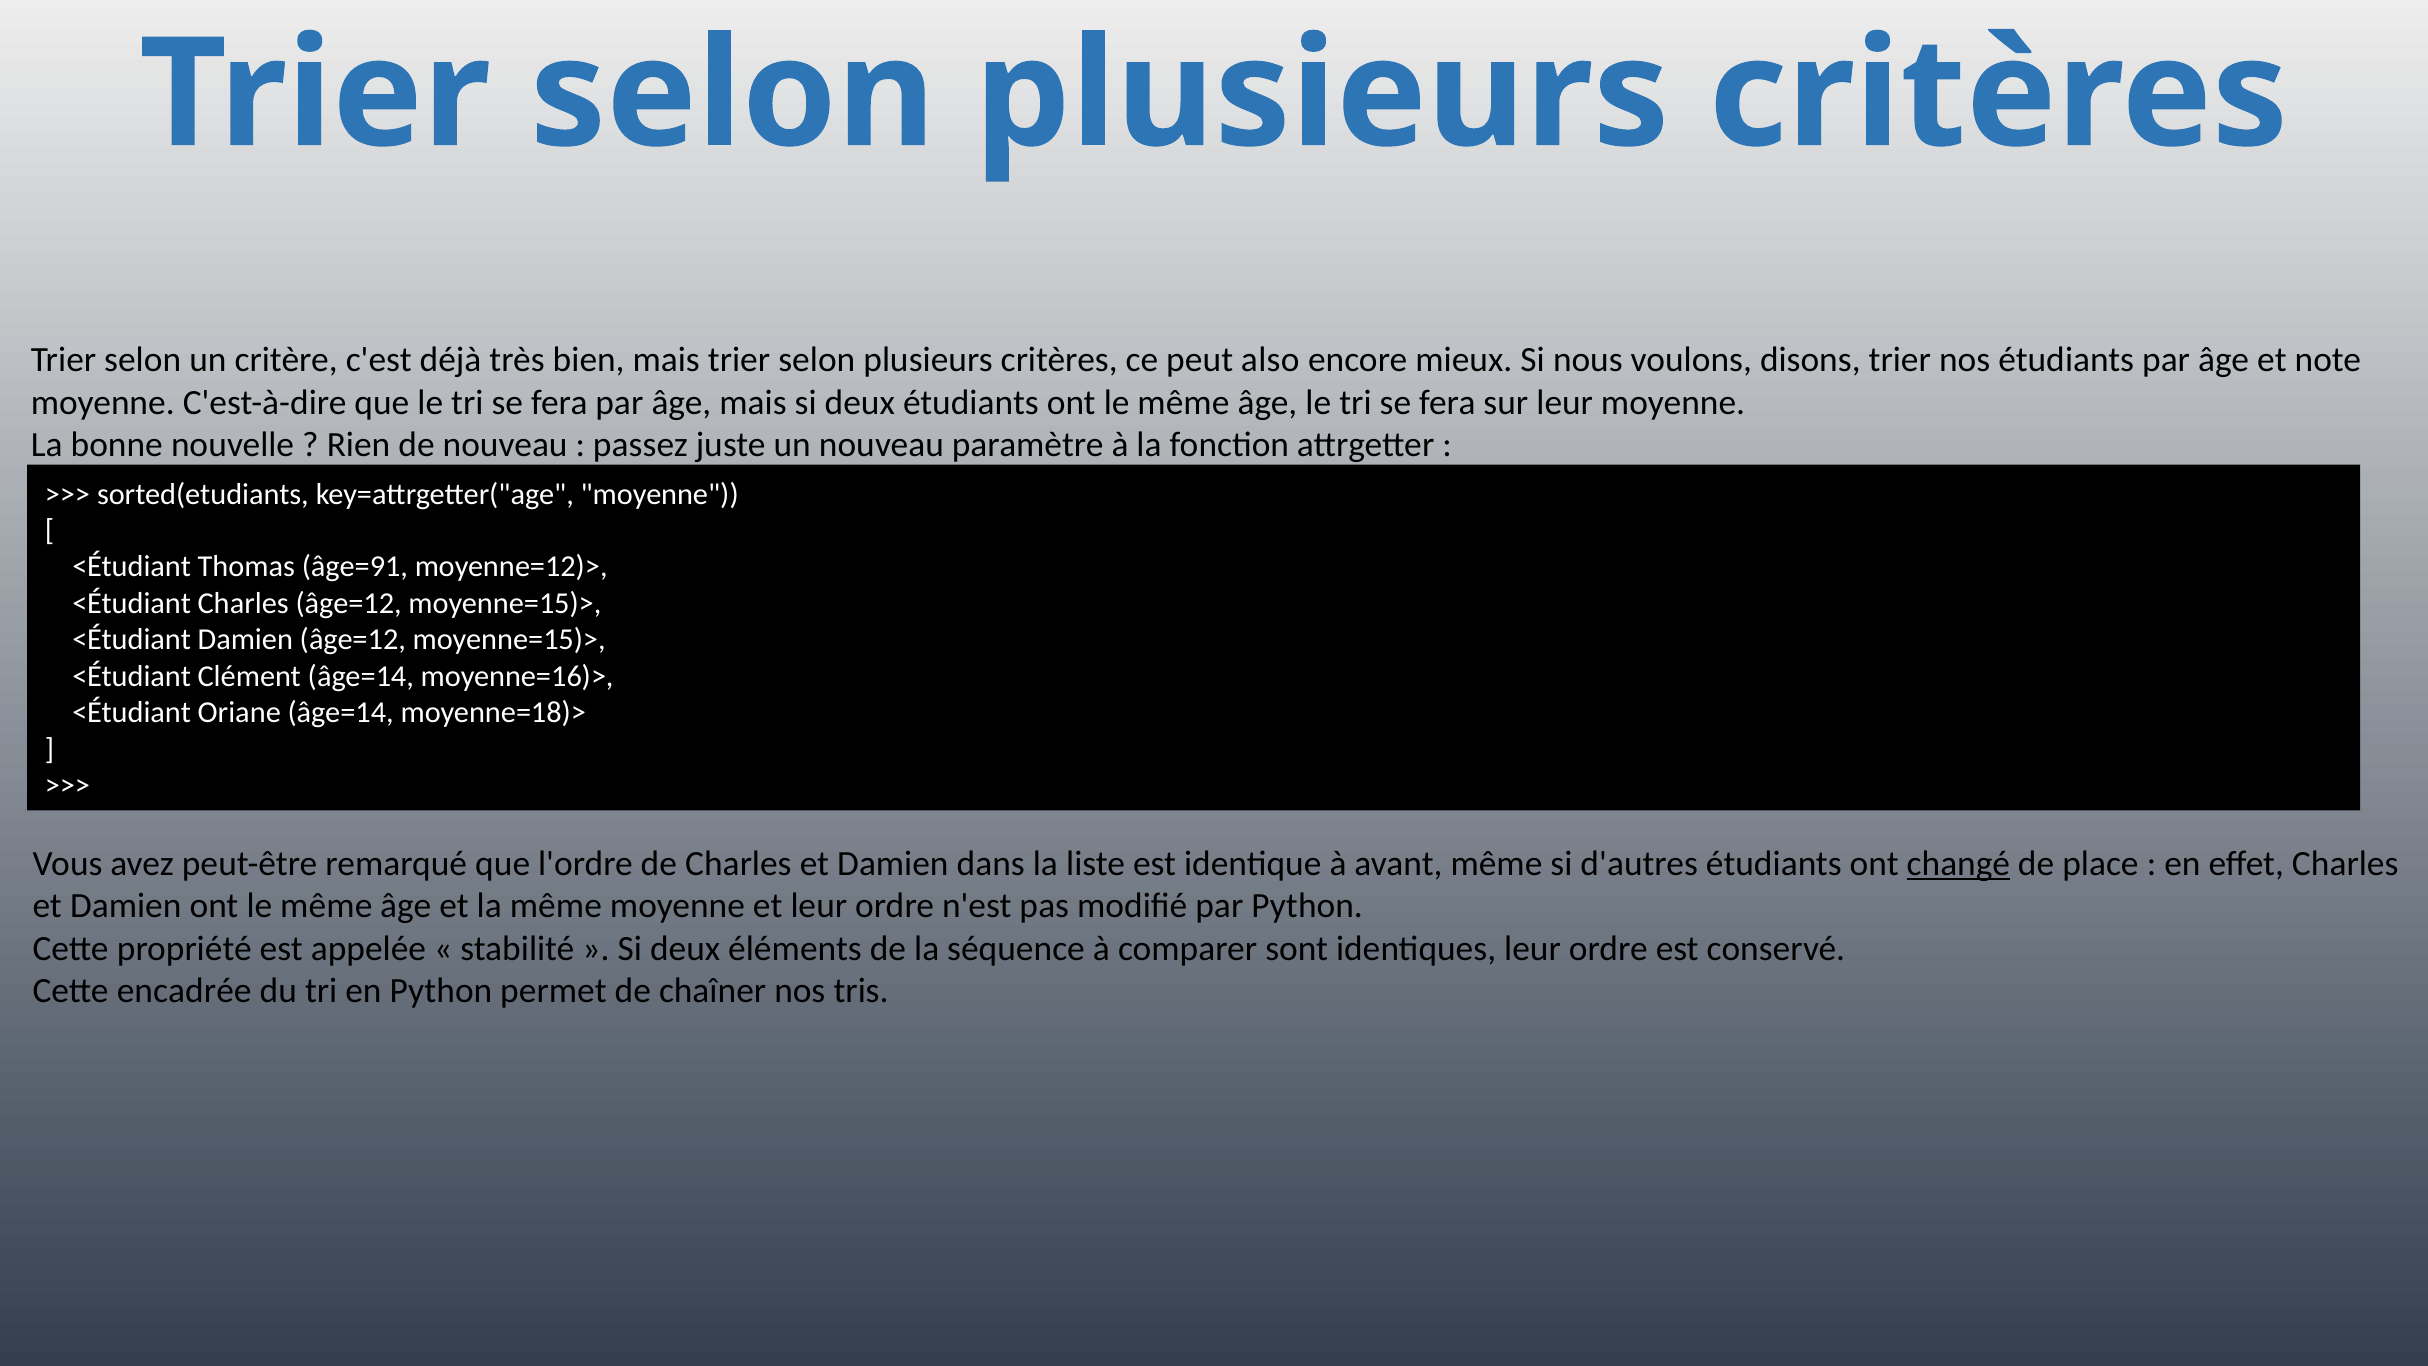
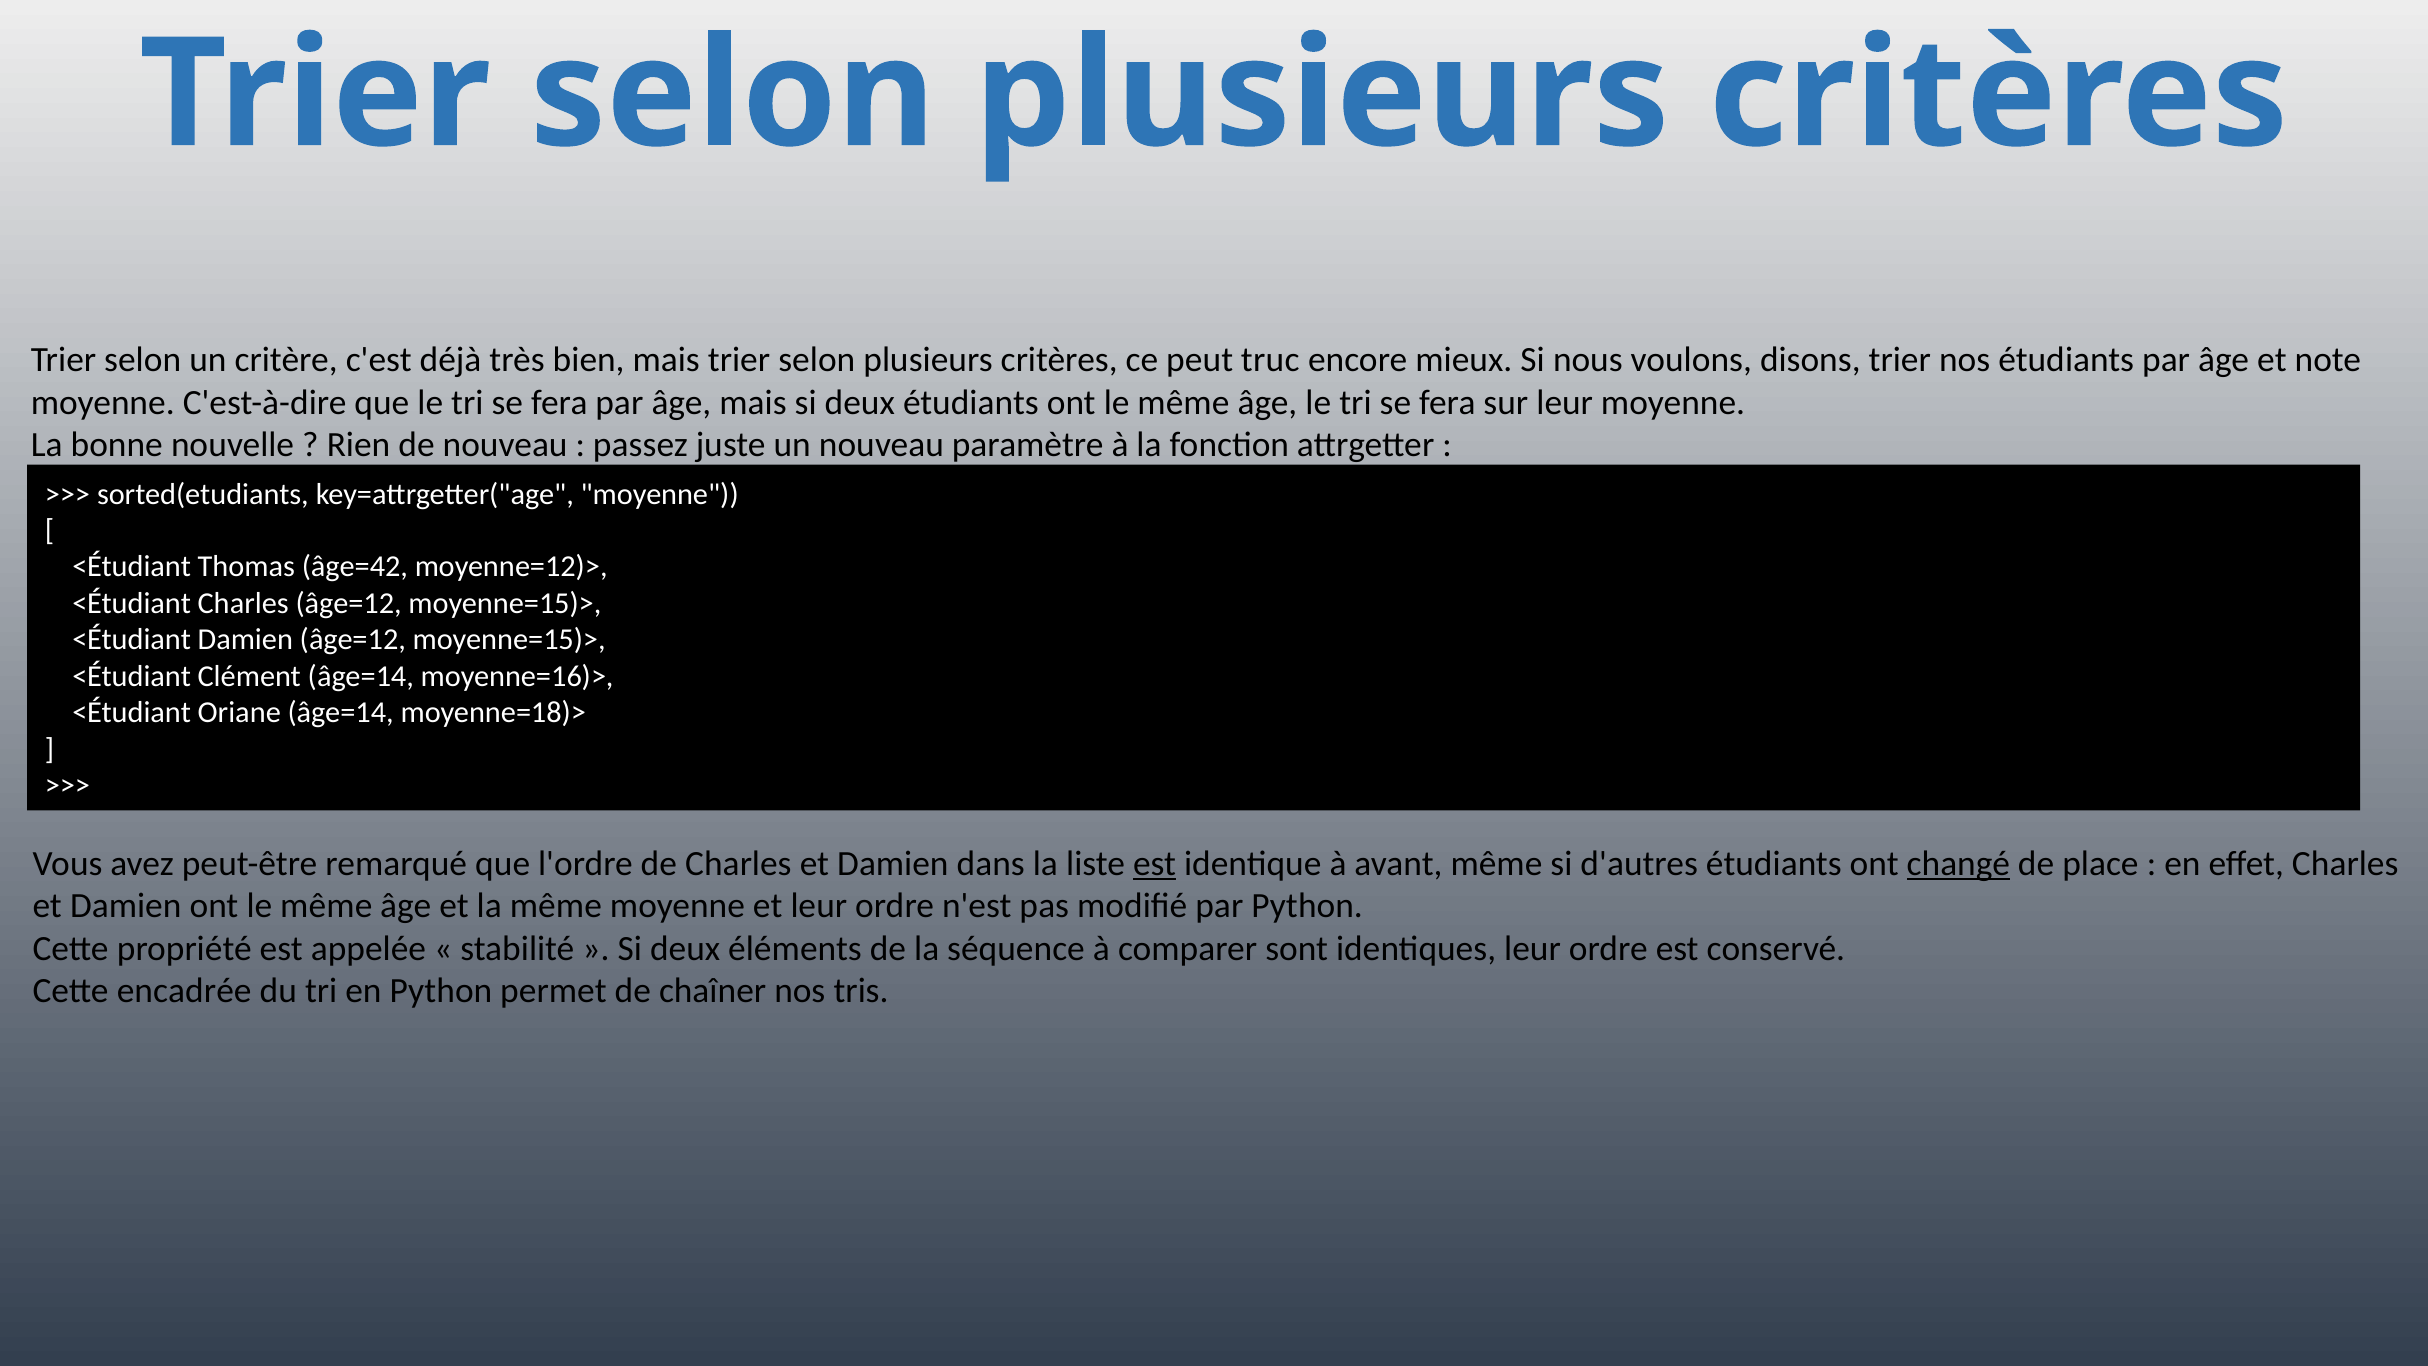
also: also -> truc
âge=91: âge=91 -> âge=42
est at (1155, 863) underline: none -> present
